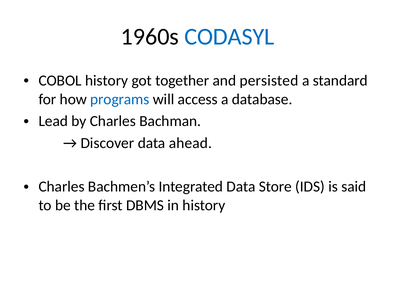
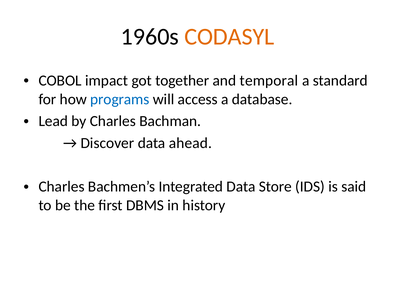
CODASYL colour: blue -> orange
COBOL history: history -> impact
persisted: persisted -> temporal
